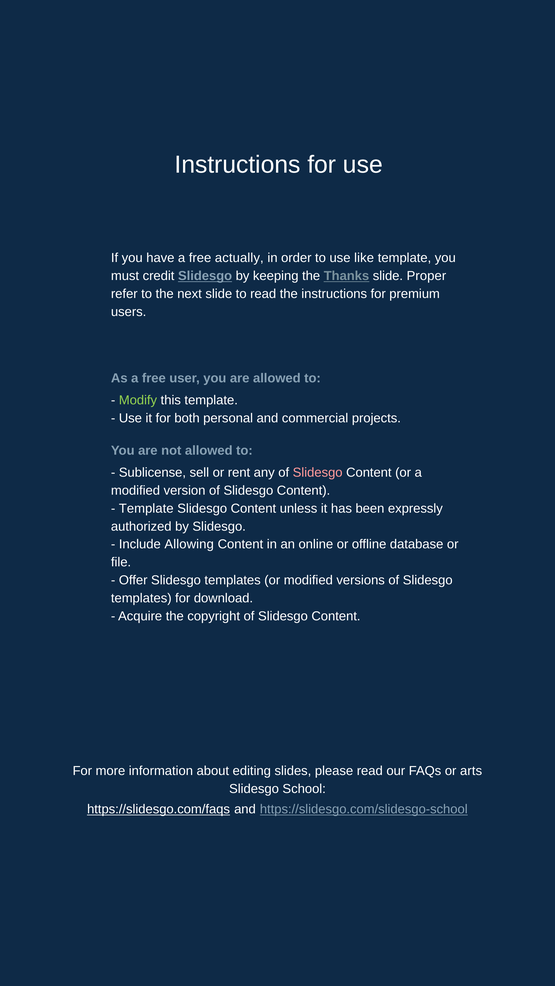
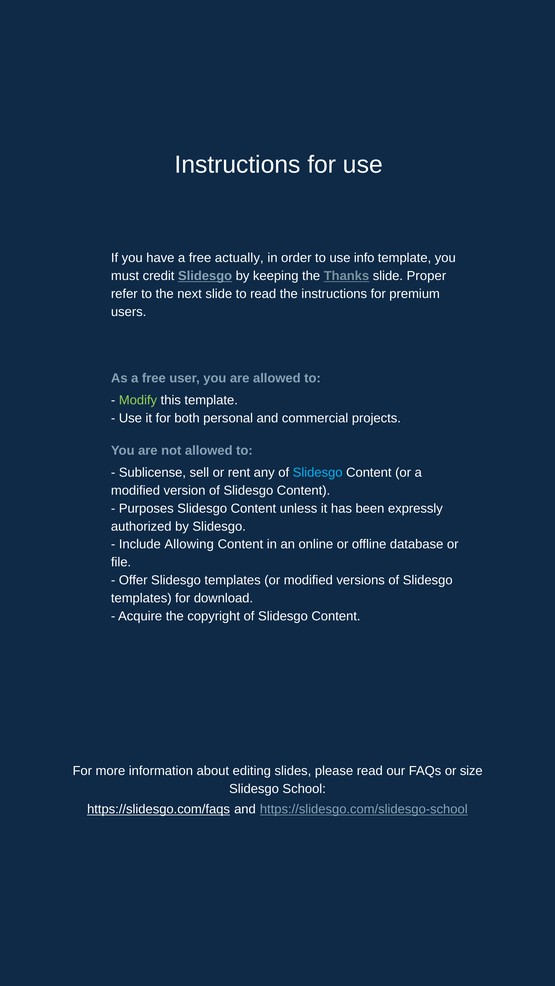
like: like -> info
Slidesgo at (318, 473) colour: pink -> light blue
Template at (146, 509): Template -> Purposes
arts: arts -> size
